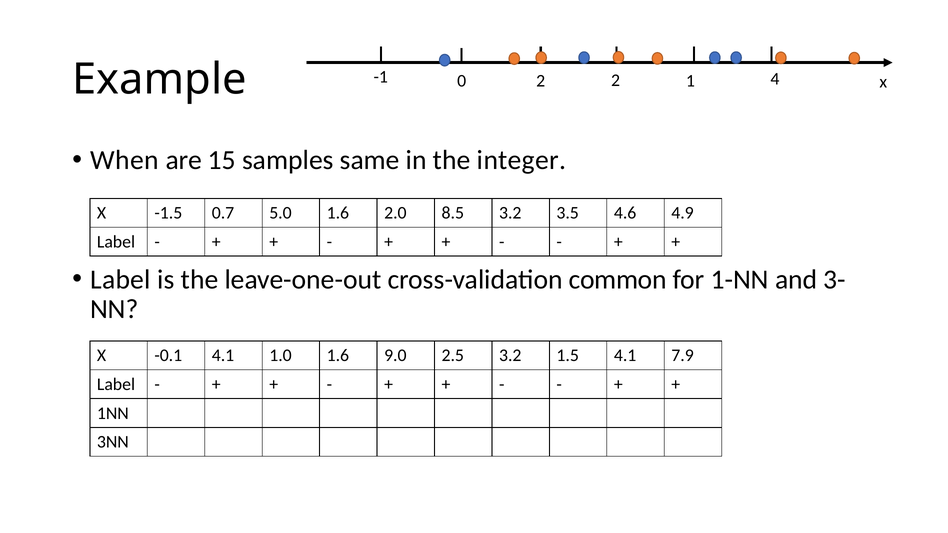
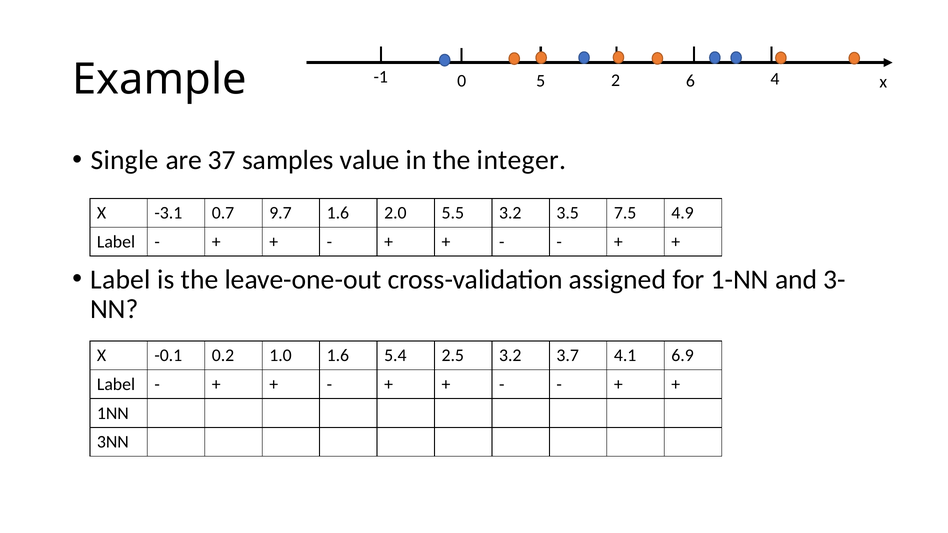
-1 2: 2 -> 5
1: 1 -> 6
When: When -> Single
15: 15 -> 37
same: same -> value
-1.5: -1.5 -> -3.1
5.0: 5.0 -> 9.7
8.5: 8.5 -> 5.5
4.6: 4.6 -> 7.5
common: common -> assigned
-0.1 4.1: 4.1 -> 0.2
9.0: 9.0 -> 5.4
1.5: 1.5 -> 3.7
7.9: 7.9 -> 6.9
